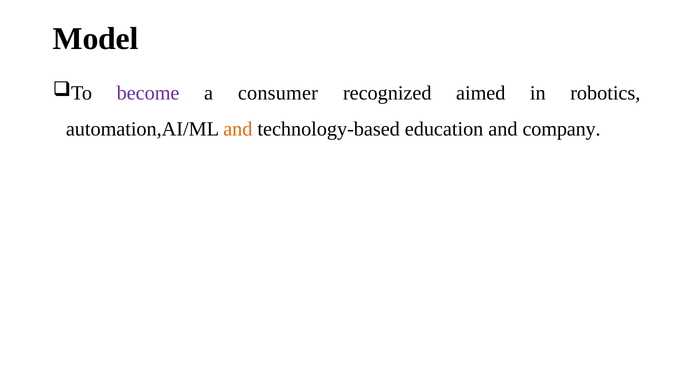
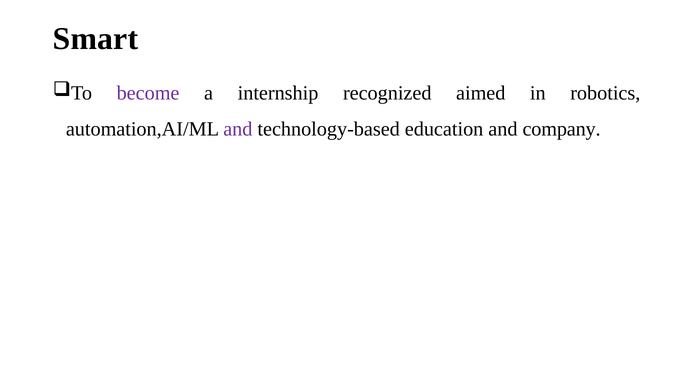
Model: Model -> Smart
consumer: consumer -> internship
and at (238, 129) colour: orange -> purple
